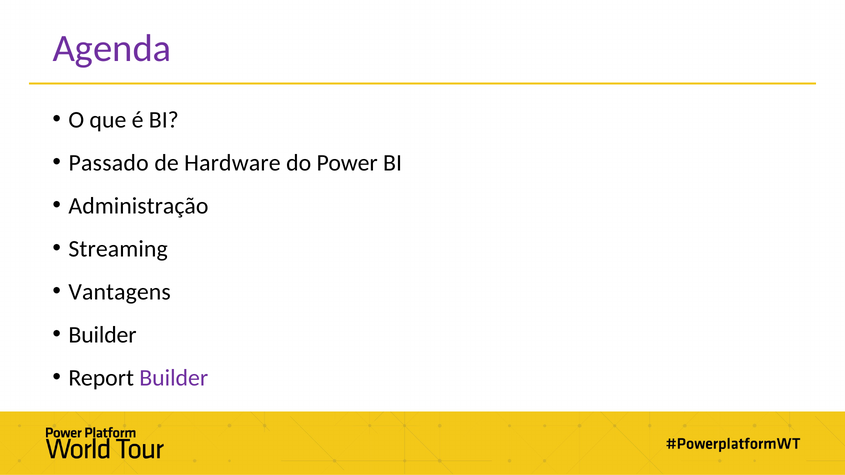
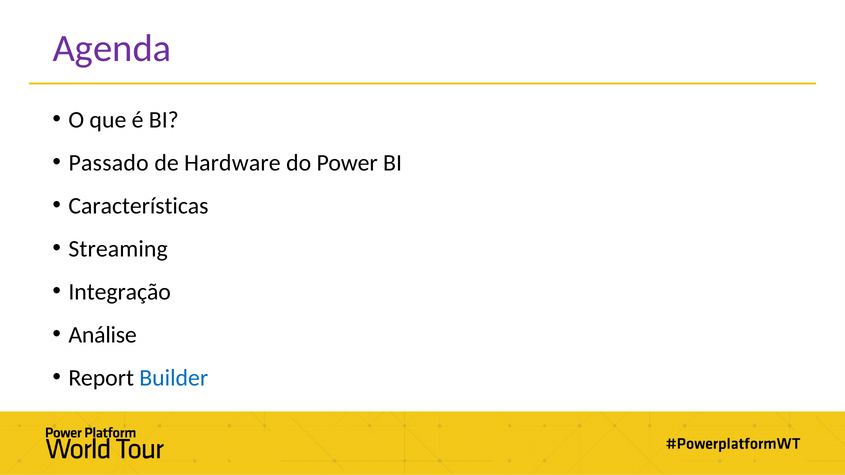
Administração: Administração -> Características
Vantagens: Vantagens -> Integração
Builder at (103, 335): Builder -> Análise
Builder at (174, 378) colour: purple -> blue
